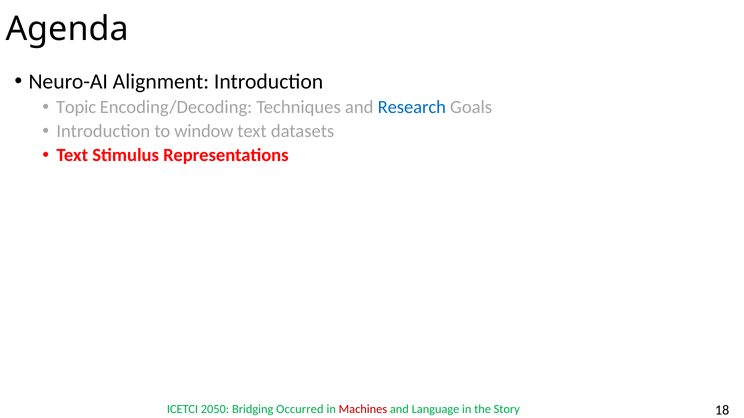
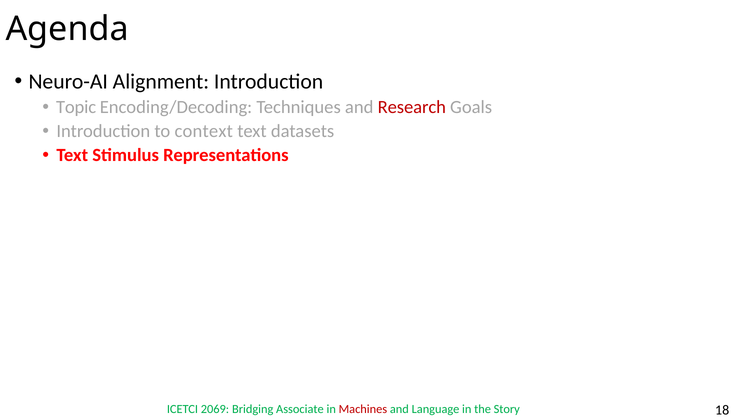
Research colour: blue -> red
window: window -> context
2050: 2050 -> 2069
Occurred: Occurred -> Associate
